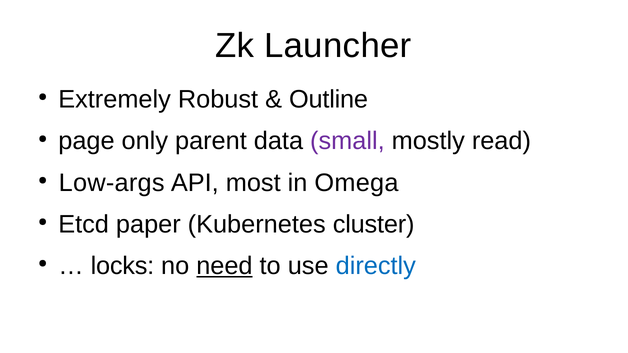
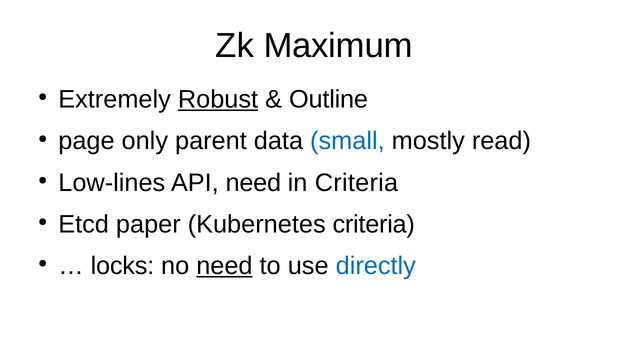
Launcher: Launcher -> Maximum
Robust underline: none -> present
small colour: purple -> blue
Low-args: Low-args -> Low-lines
API most: most -> need
in Omega: Omega -> Criteria
Kubernetes cluster: cluster -> criteria
